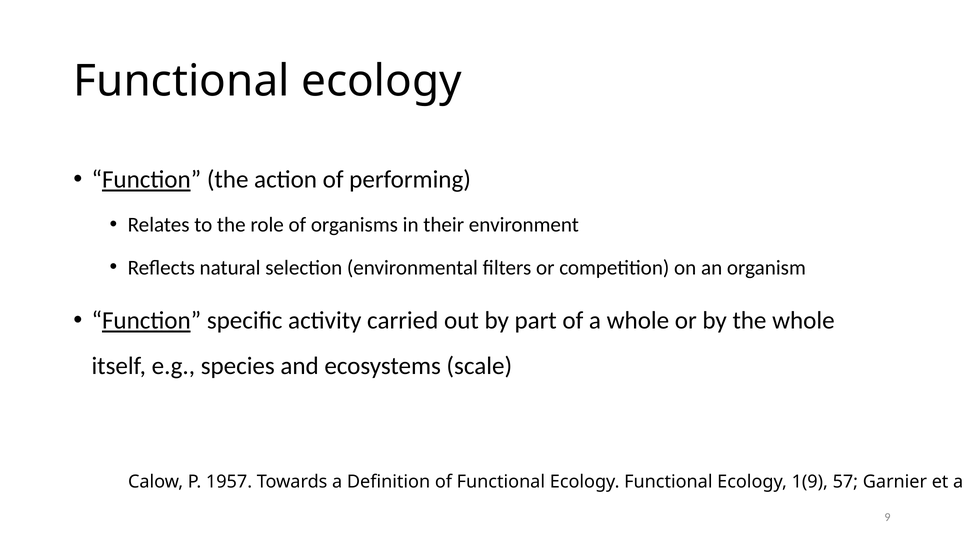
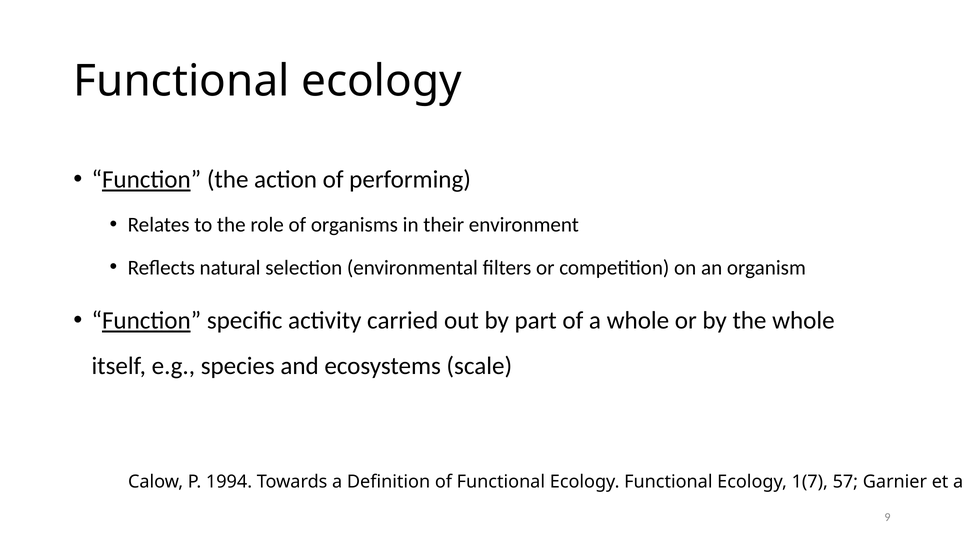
1957: 1957 -> 1994
1(9: 1(9 -> 1(7
